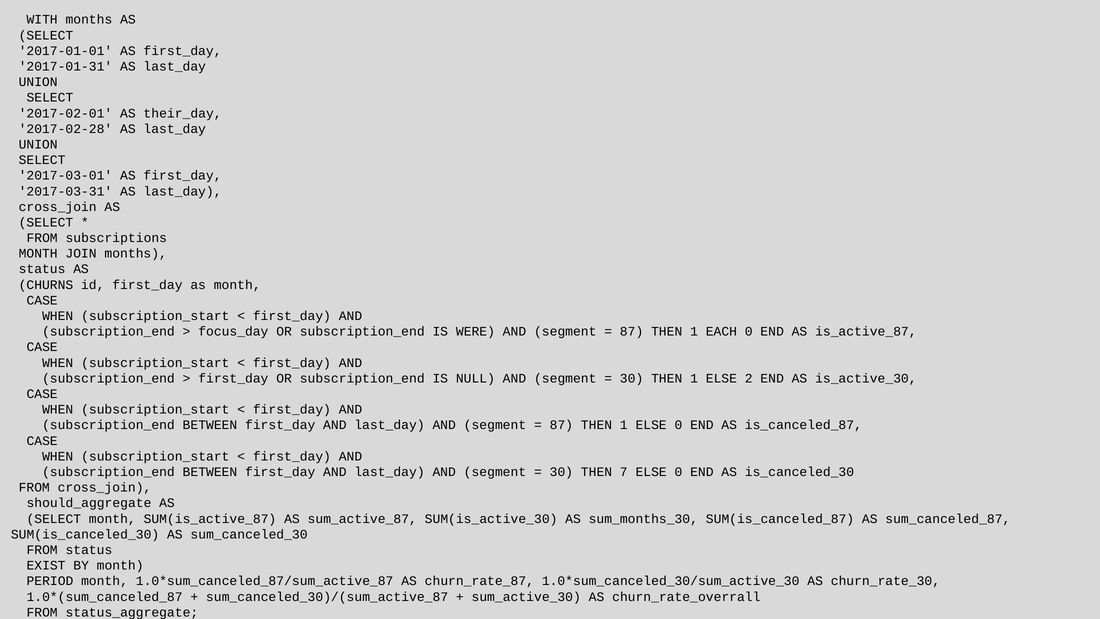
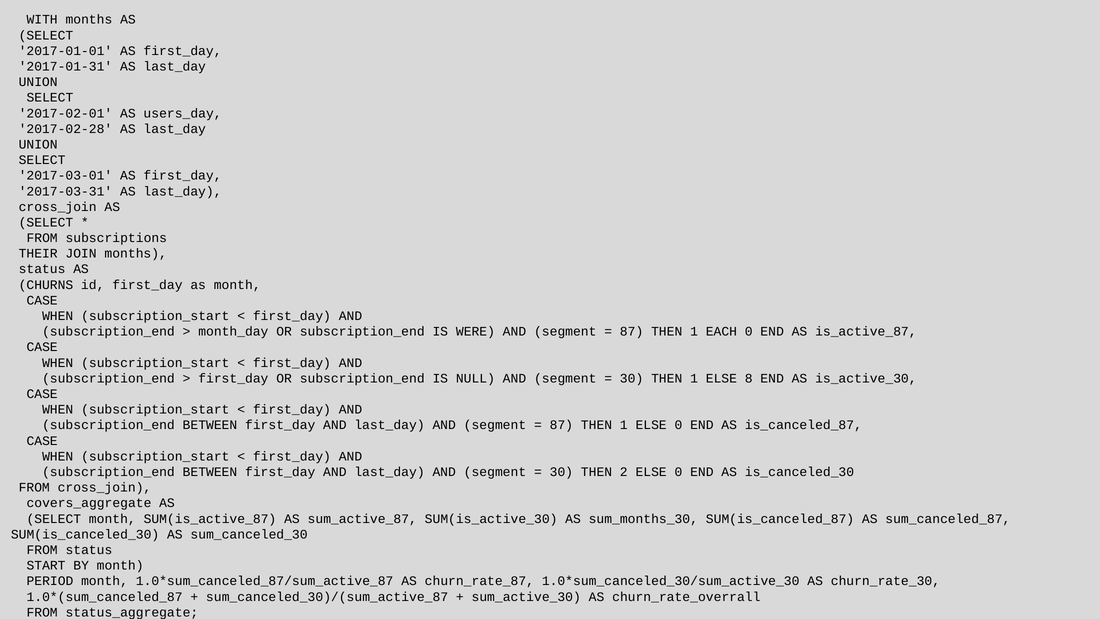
their_day: their_day -> users_day
MONTH at (38, 254): MONTH -> THEIR
focus_day: focus_day -> month_day
2: 2 -> 8
7: 7 -> 2
should_aggregate: should_aggregate -> covers_aggregate
EXIST: EXIST -> START
